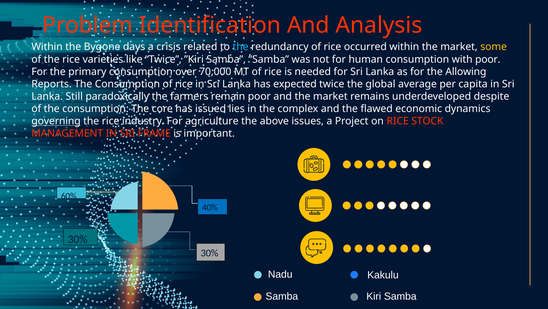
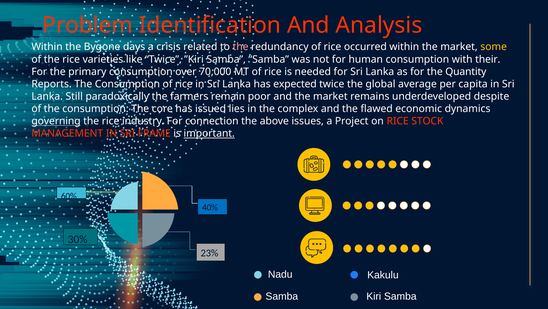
the at (241, 47) colour: light blue -> pink
with poor: poor -> their
Allowing: Allowing -> Quantity
agriculture: agriculture -> connection
important underline: none -> present
30% at (209, 253): 30% -> 23%
